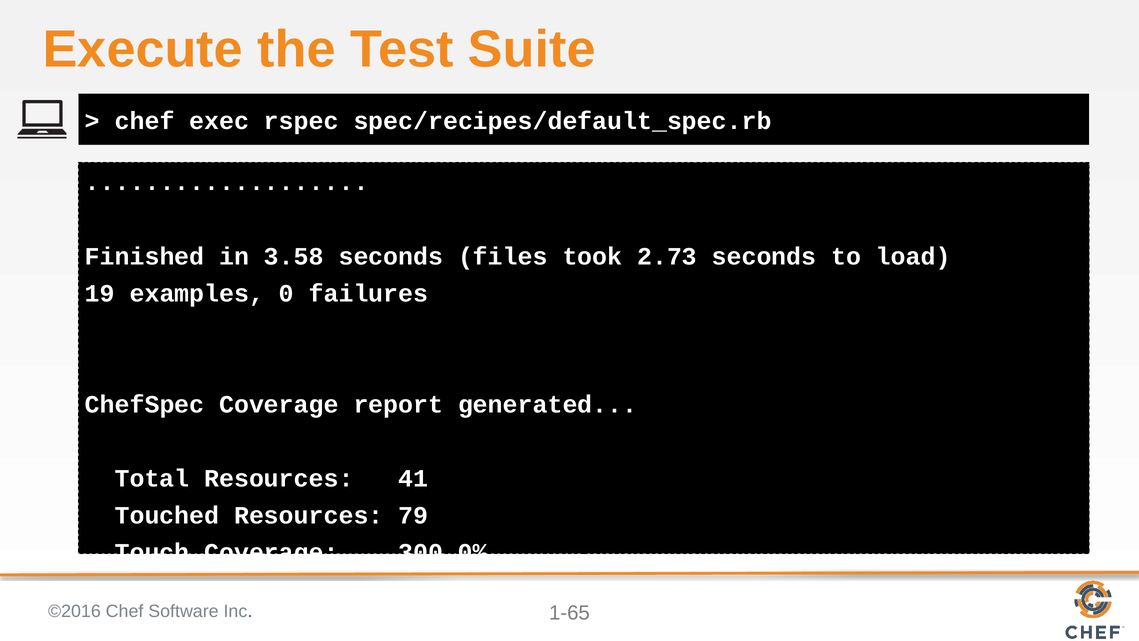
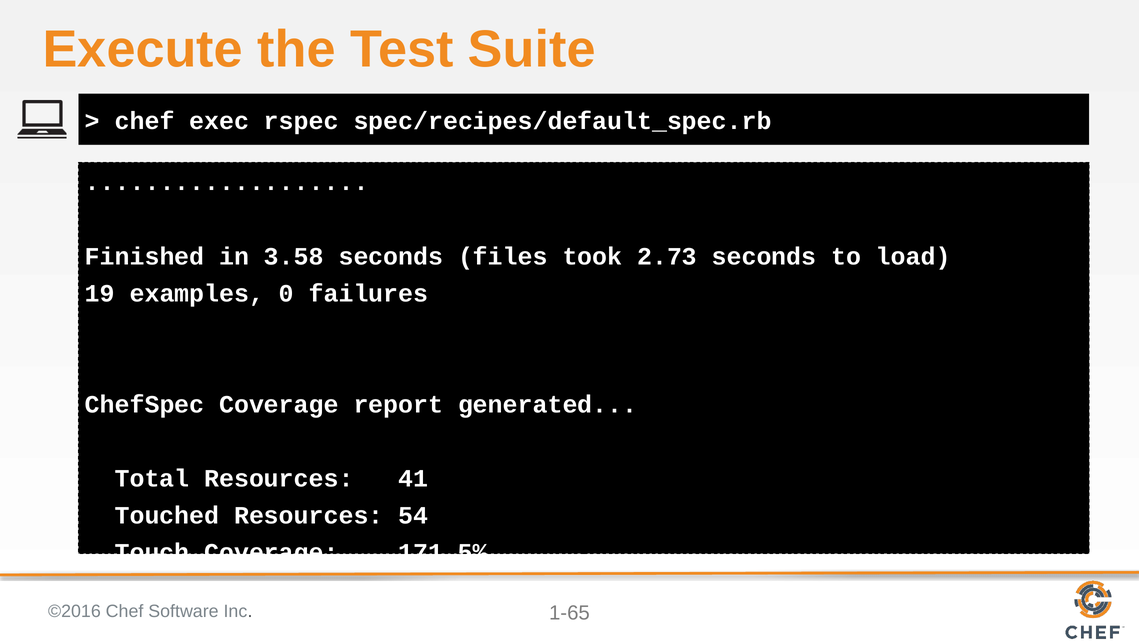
79: 79 -> 54
300.0%: 300.0% -> 171.5%
